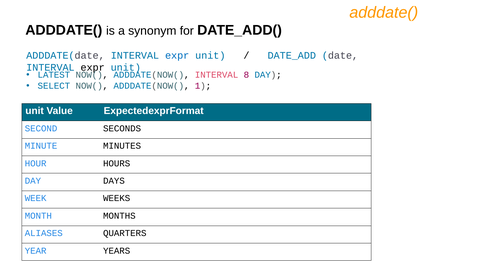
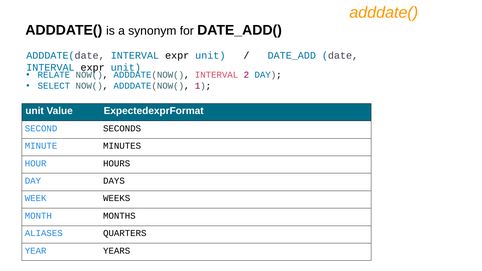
expr at (177, 55) colour: blue -> black
LATEST: LATEST -> RELATE
8: 8 -> 2
